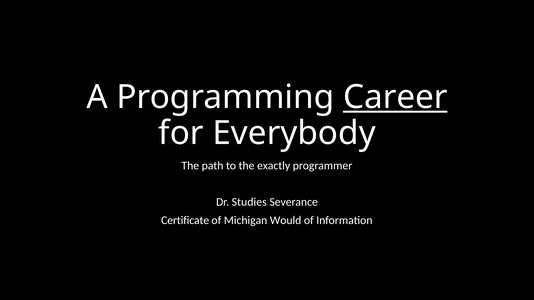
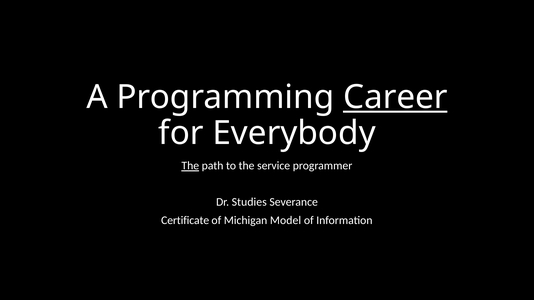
The at (190, 166) underline: none -> present
exactly: exactly -> service
Would: Would -> Model
